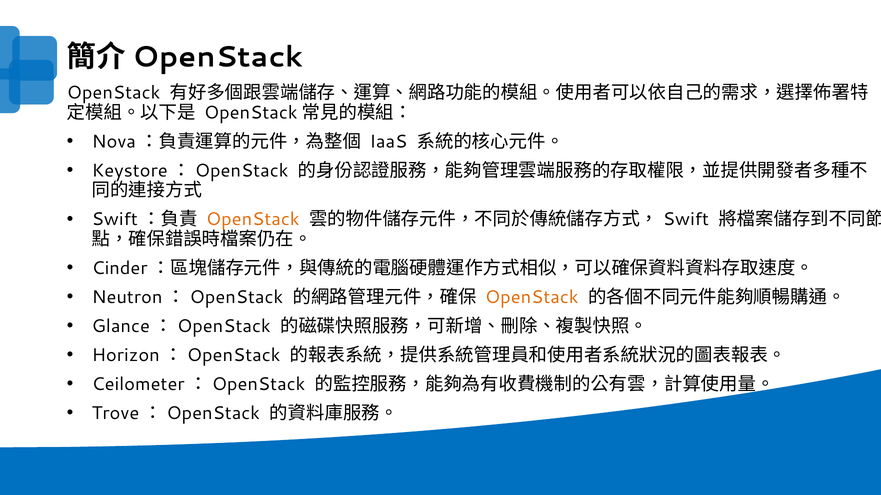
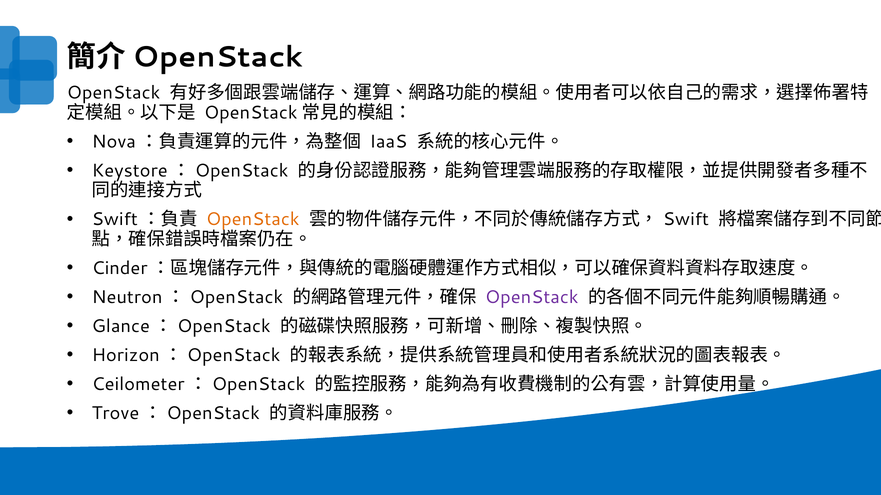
OpenStack at (532, 297) colour: orange -> purple
